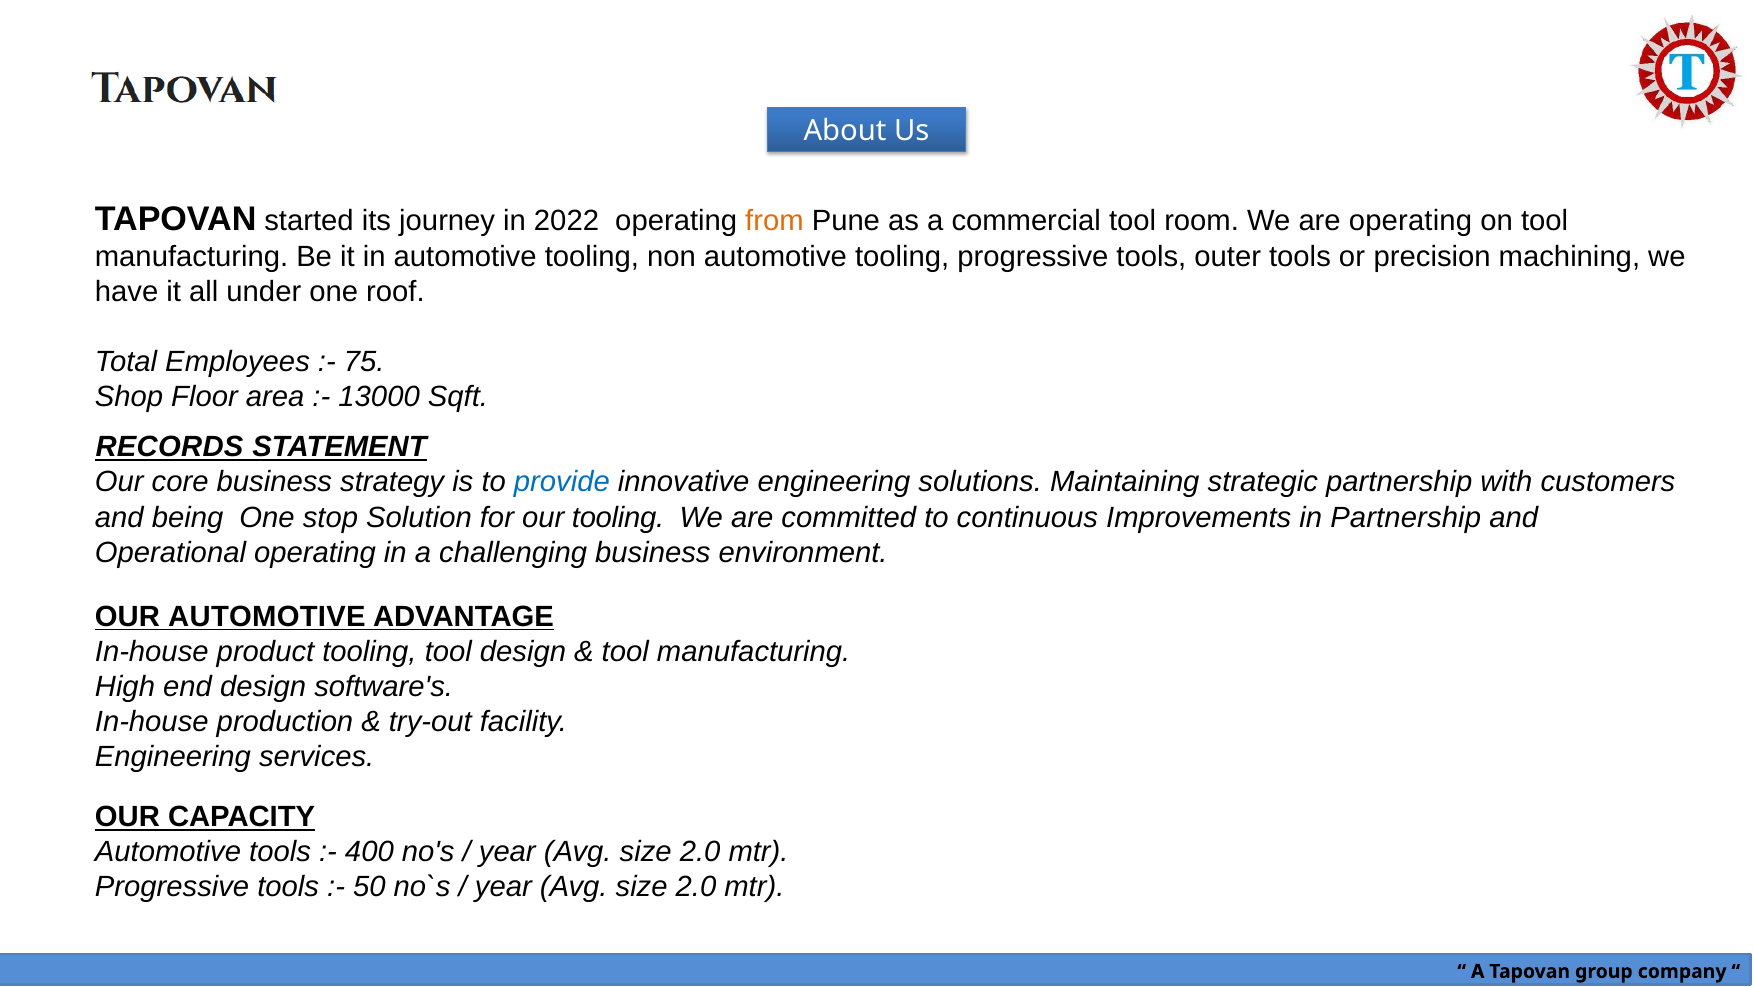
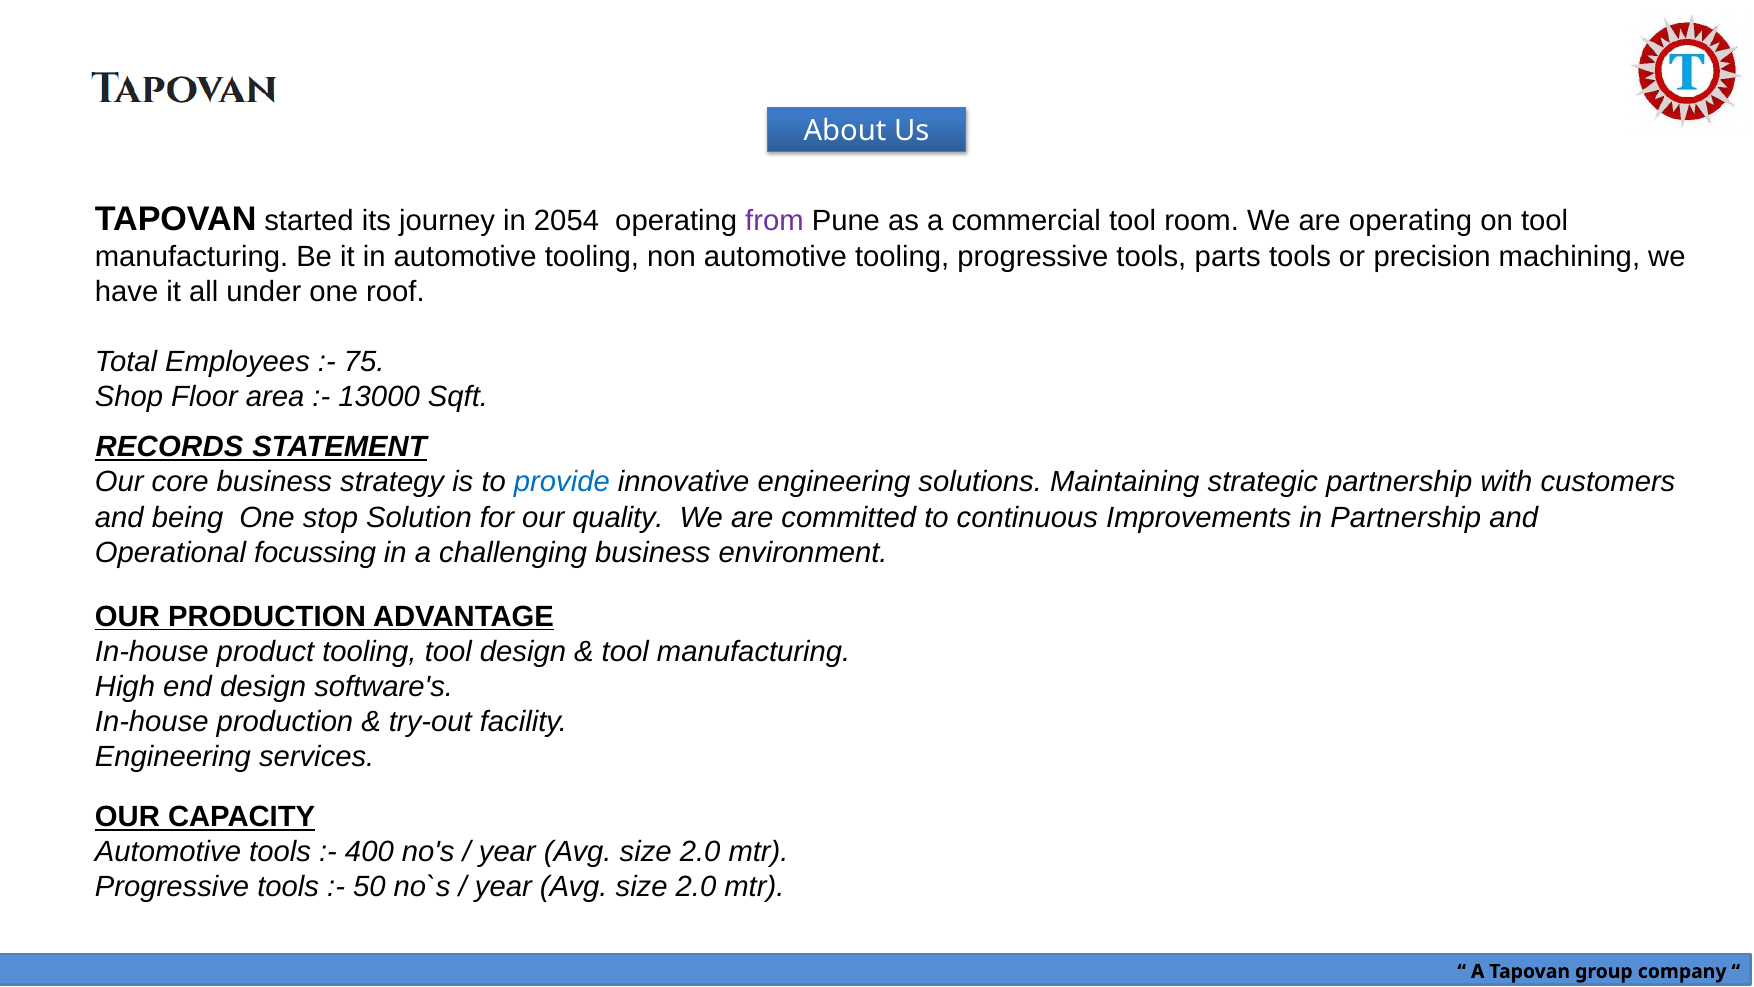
2022: 2022 -> 2054
from colour: orange -> purple
outer: outer -> parts
our tooling: tooling -> quality
Operational operating: operating -> focussing
OUR AUTOMOTIVE: AUTOMOTIVE -> PRODUCTION
